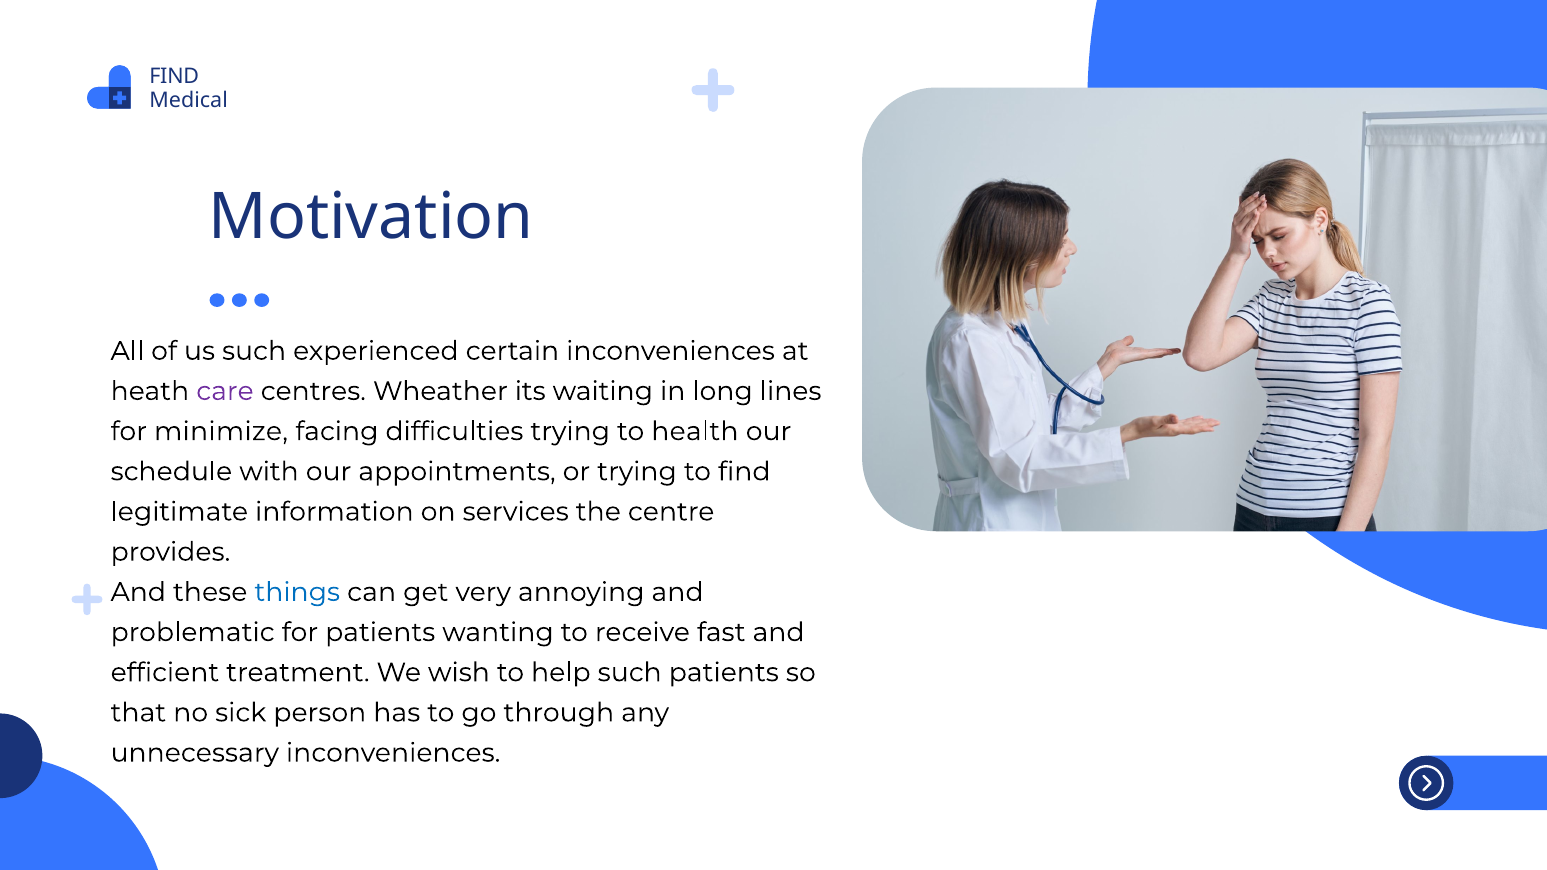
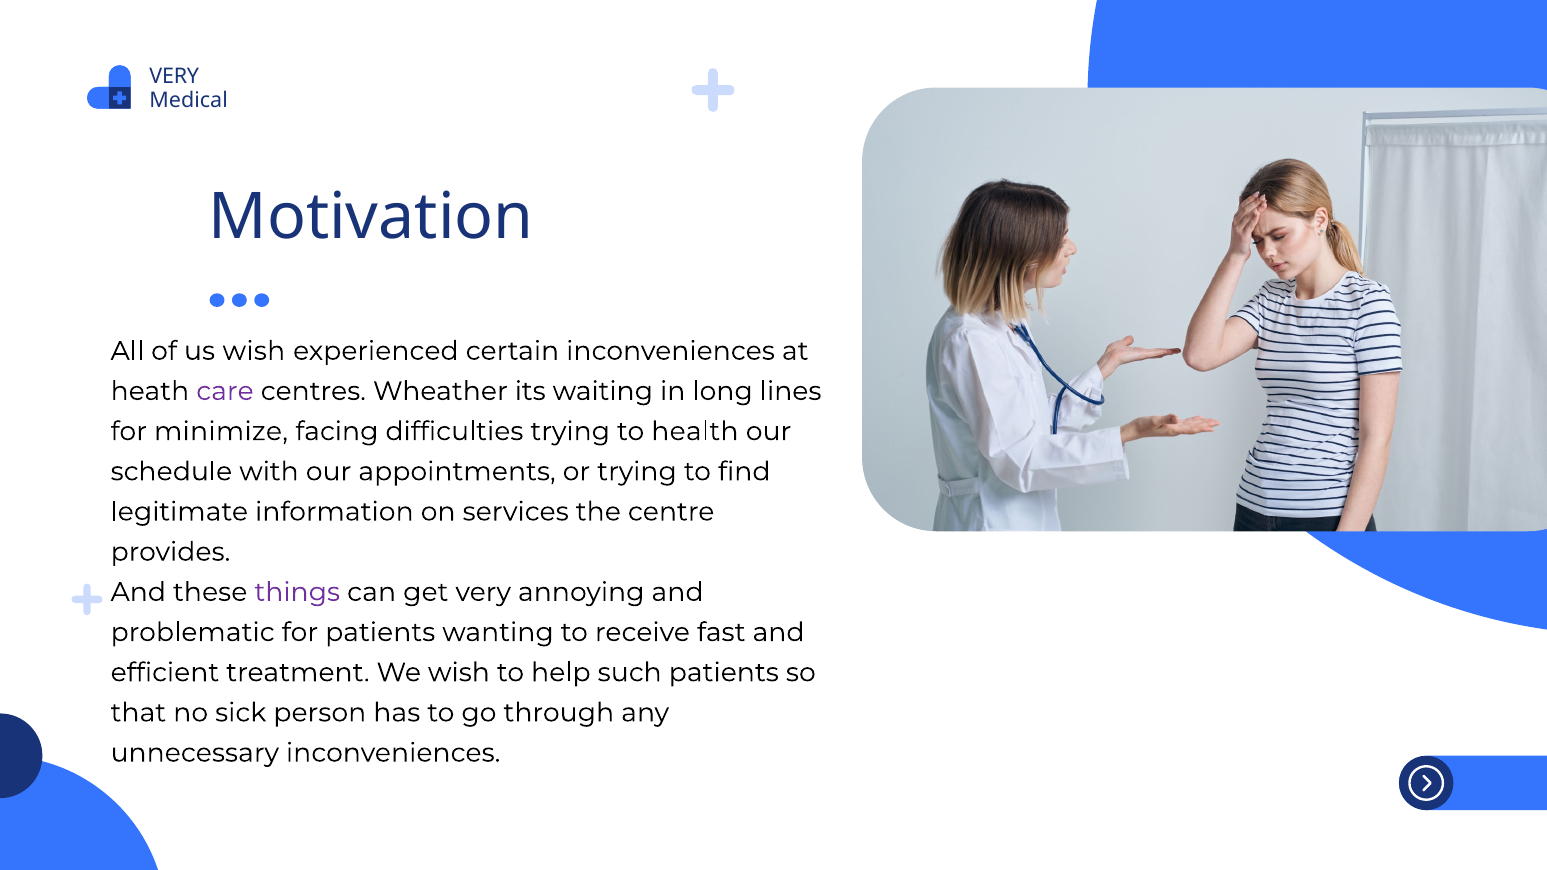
FIND at (174, 76): FIND -> VERY
us such: such -> wish
things colour: blue -> purple
